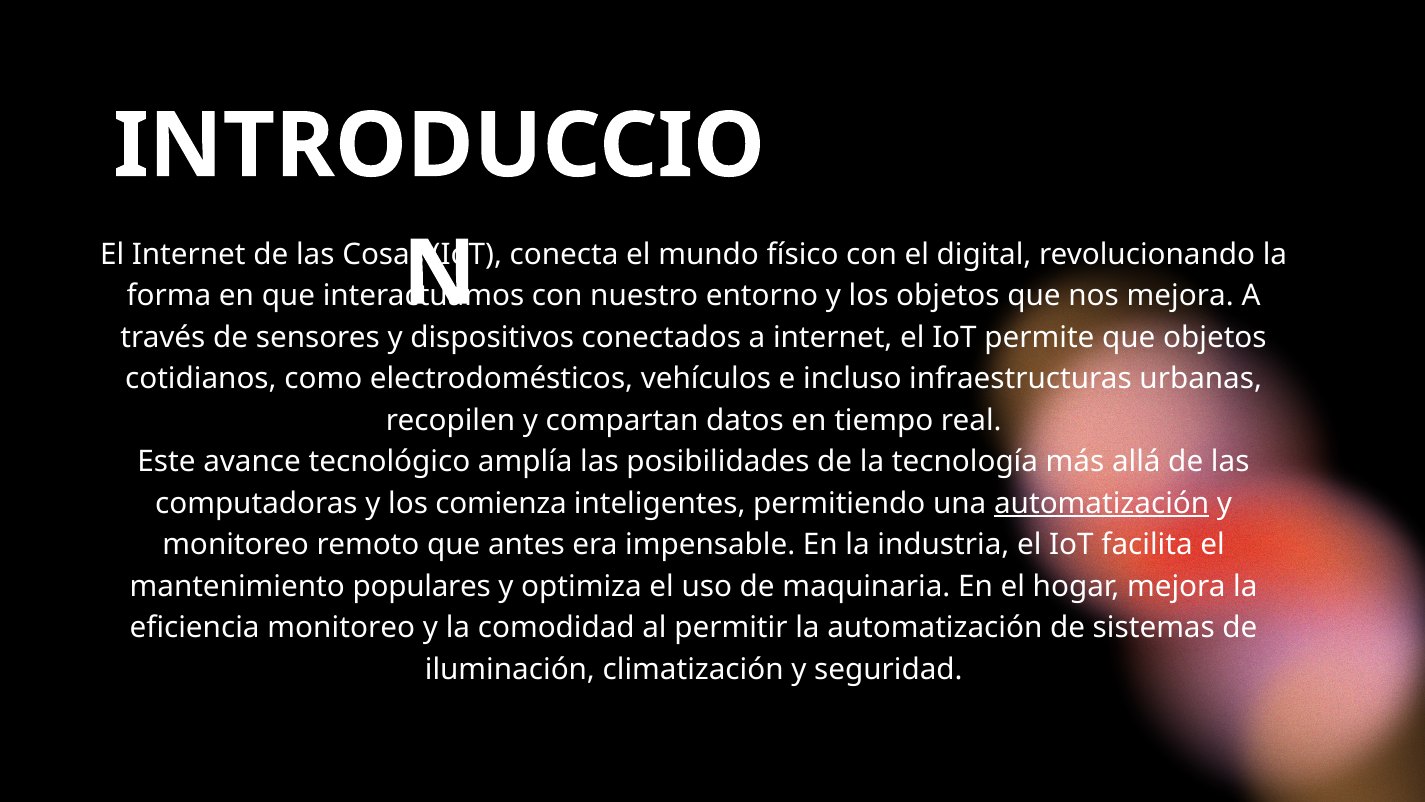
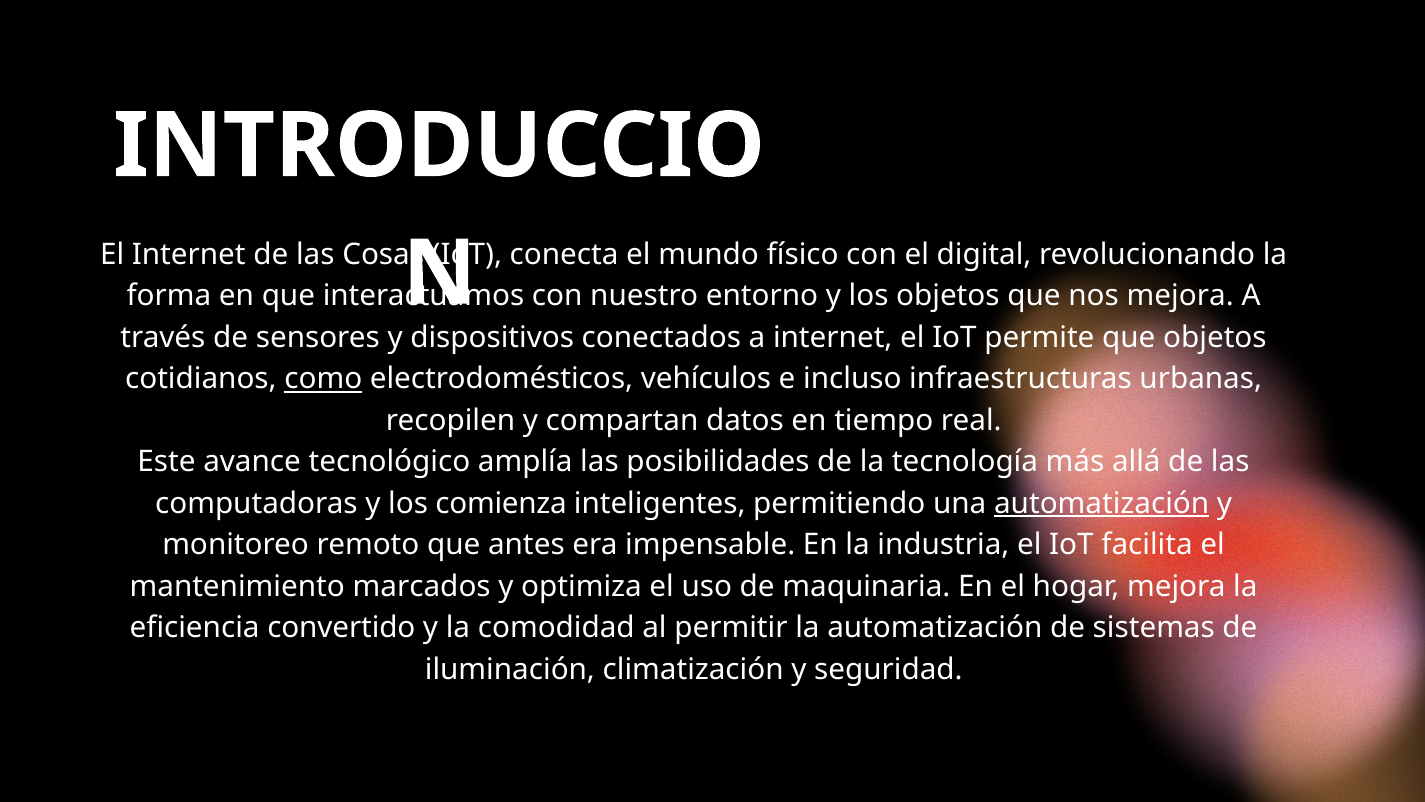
como underline: none -> present
populares: populares -> marcados
eficiencia monitoreo: monitoreo -> convertido
